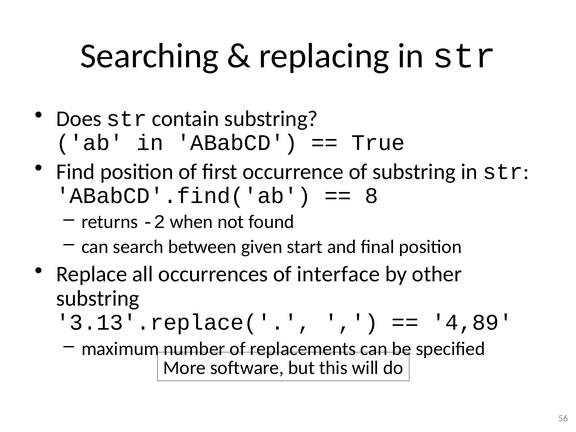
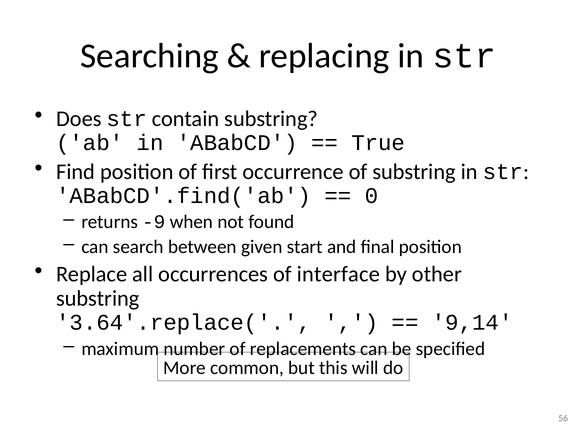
8: 8 -> 0
-2: -2 -> -9
3.13'.replace(: 3.13'.replace( -> 3.64'.replace(
4,89: 4,89 -> 9,14
software: software -> common
